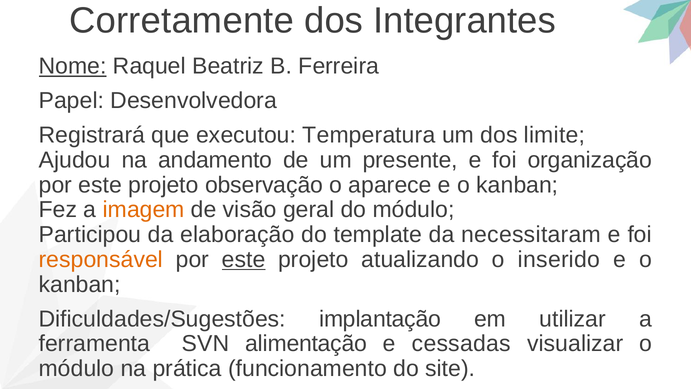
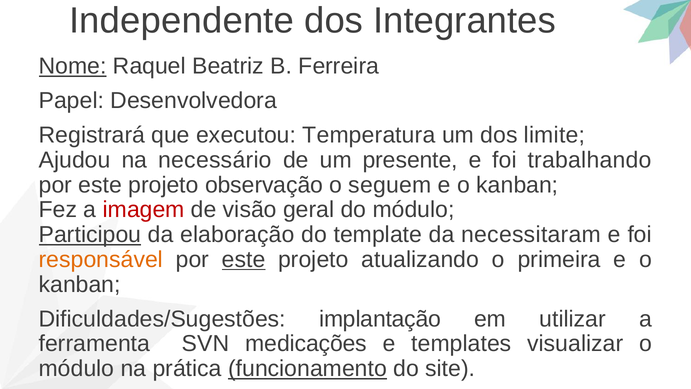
Corretamente: Corretamente -> Independente
andamento: andamento -> necessário
organização: organização -> trabalhando
aparece: aparece -> seguem
imagem colour: orange -> red
Participou underline: none -> present
inserido: inserido -> primeira
alimentação: alimentação -> medicações
cessadas: cessadas -> templates
funcionamento underline: none -> present
